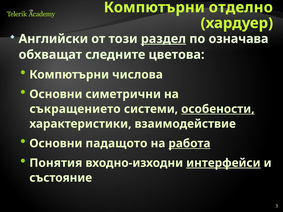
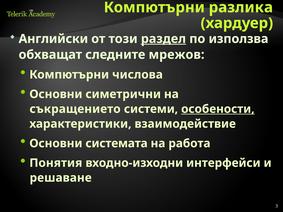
отделно: отделно -> разлика
означава: означава -> използва
цветова: цветова -> мрежов
падащото: падащото -> системата
работа underline: present -> none
интерфейси underline: present -> none
състояние: състояние -> решаване
